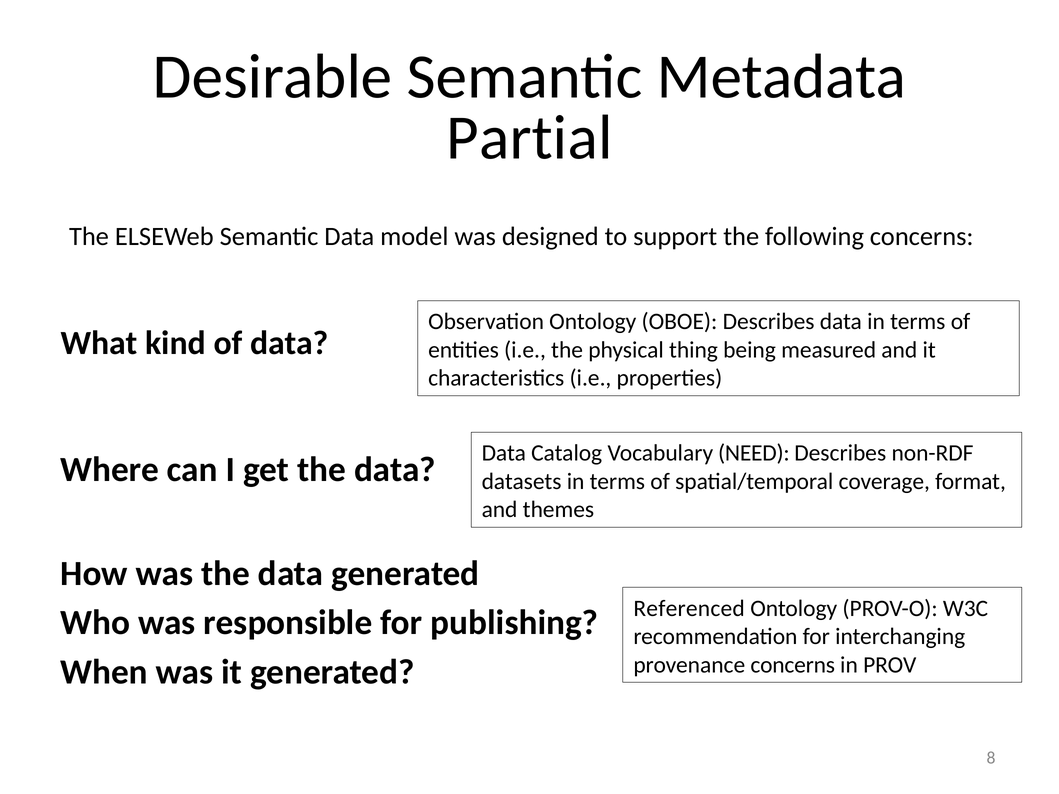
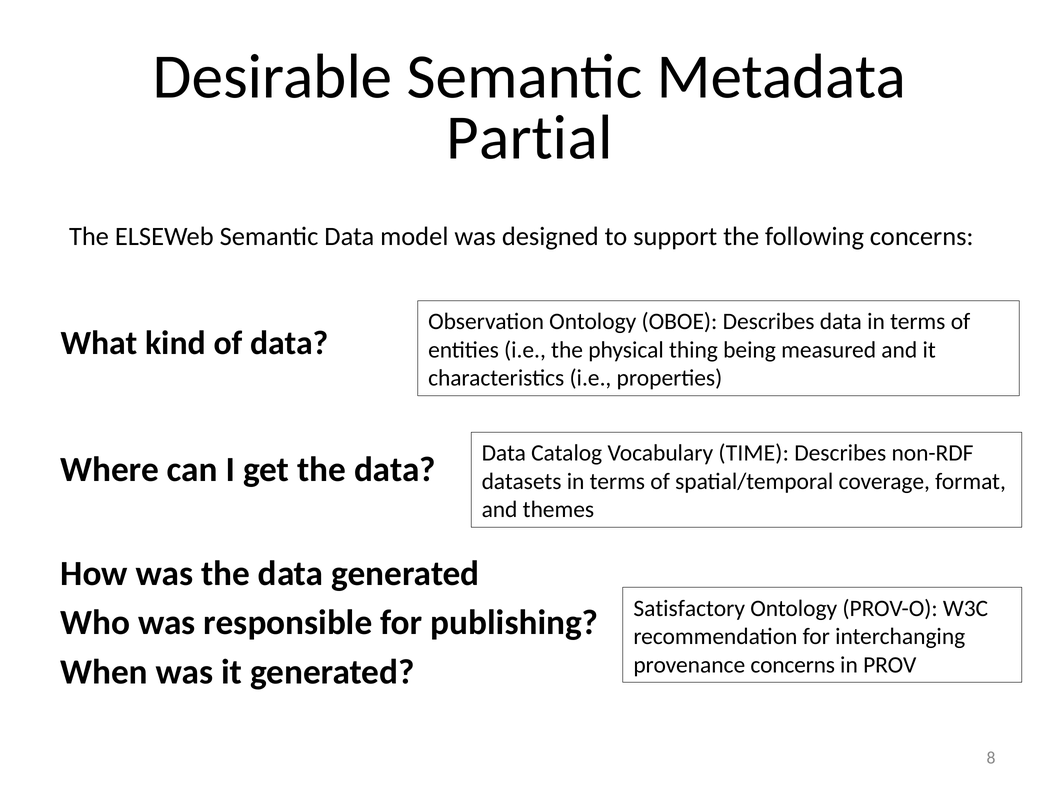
NEED: NEED -> TIME
Referenced: Referenced -> Satisfactory
